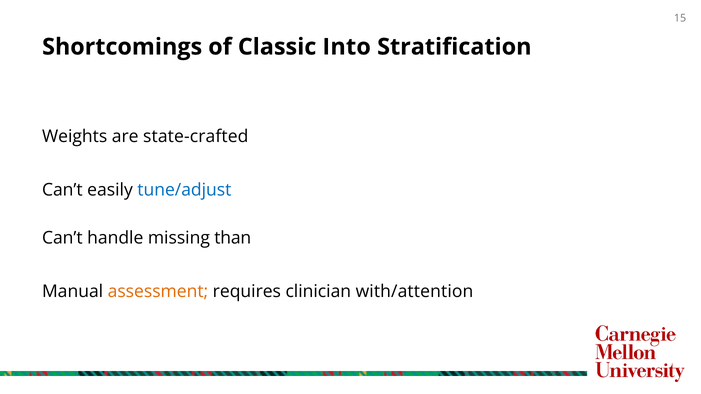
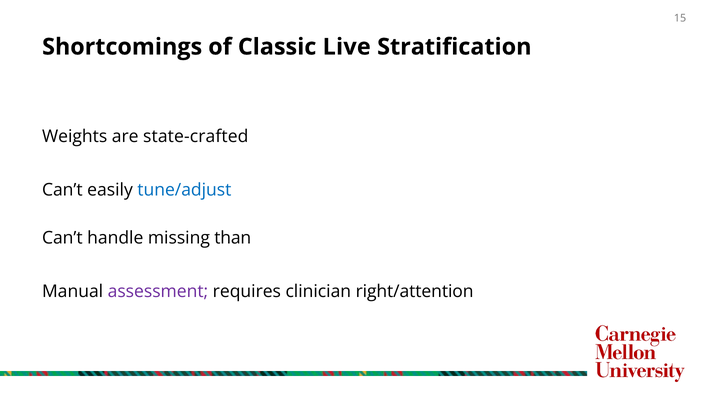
Into: Into -> Live
assessment colour: orange -> purple
with/attention: with/attention -> right/attention
